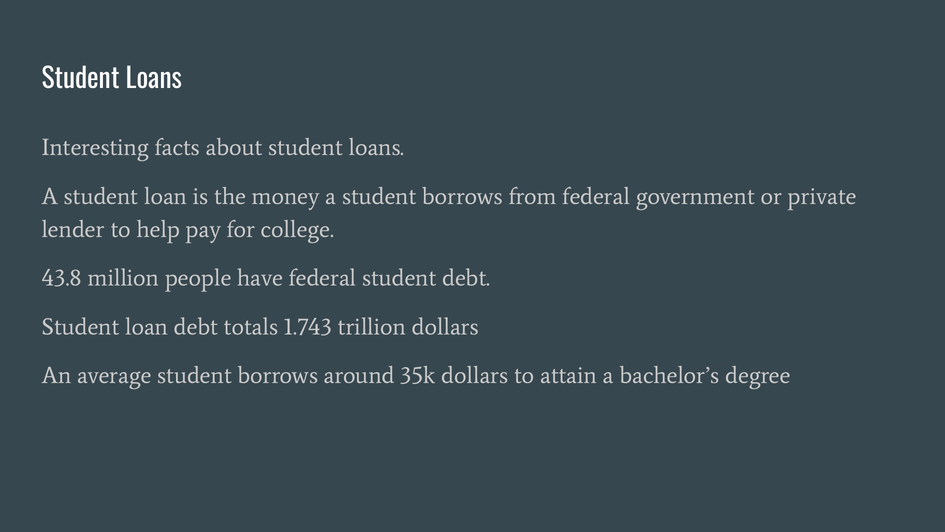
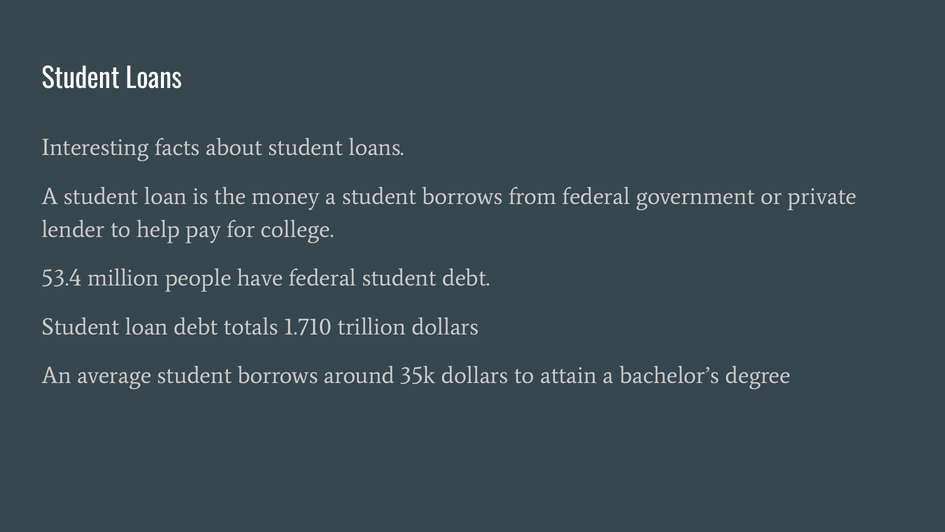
43.8: 43.8 -> 53.4
1.743: 1.743 -> 1.710
